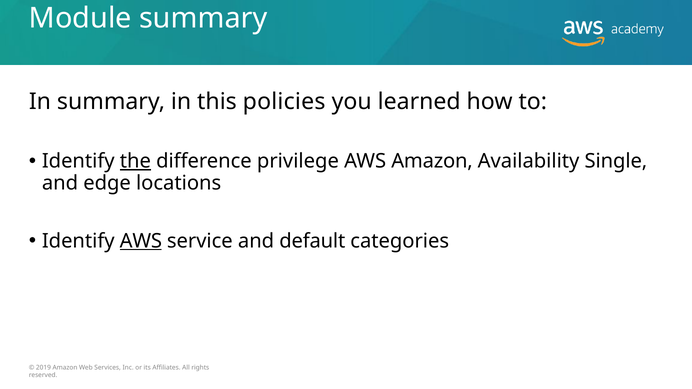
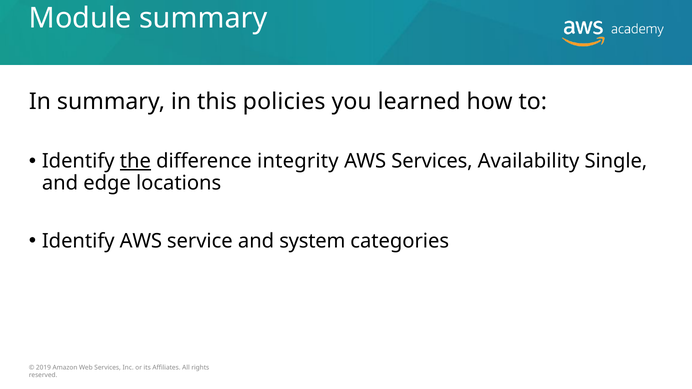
privilege: privilege -> integrity
AWS Amazon: Amazon -> Services
AWS at (141, 241) underline: present -> none
default: default -> system
